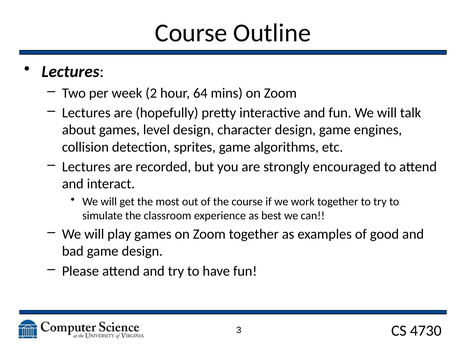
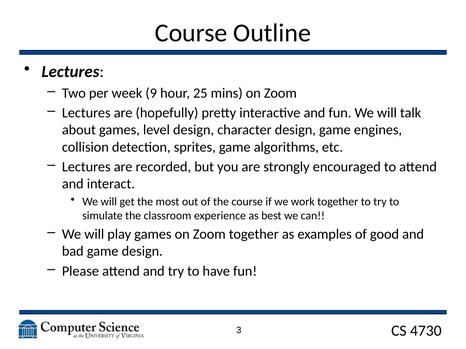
2: 2 -> 9
64: 64 -> 25
